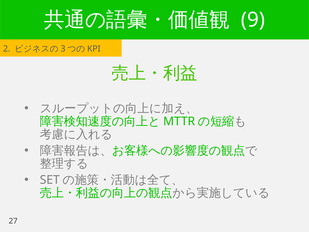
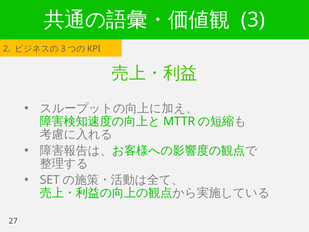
9: 9 -> 3
